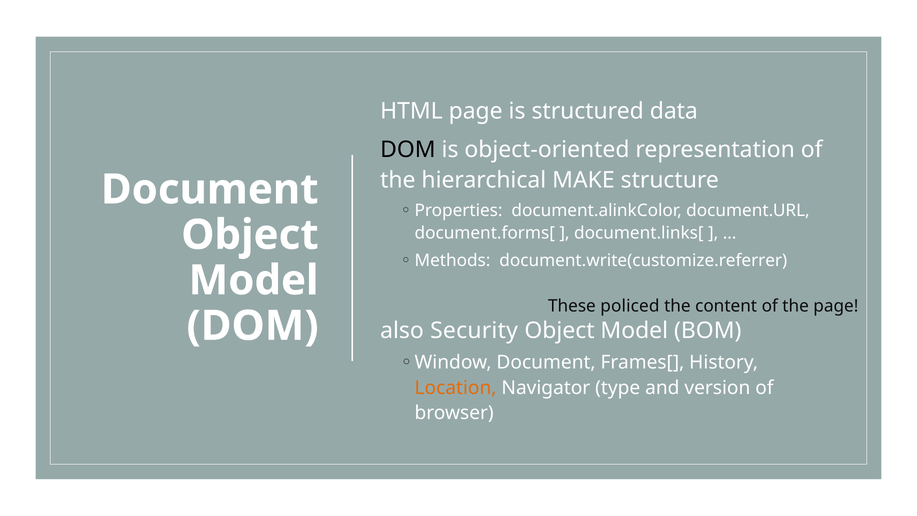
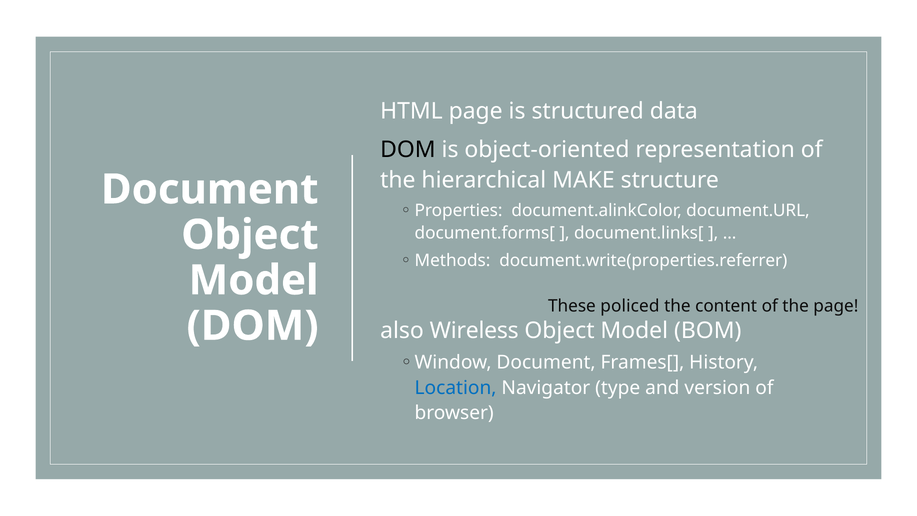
document.write(customize.referrer: document.write(customize.referrer -> document.write(properties.referrer
Security: Security -> Wireless
Location colour: orange -> blue
